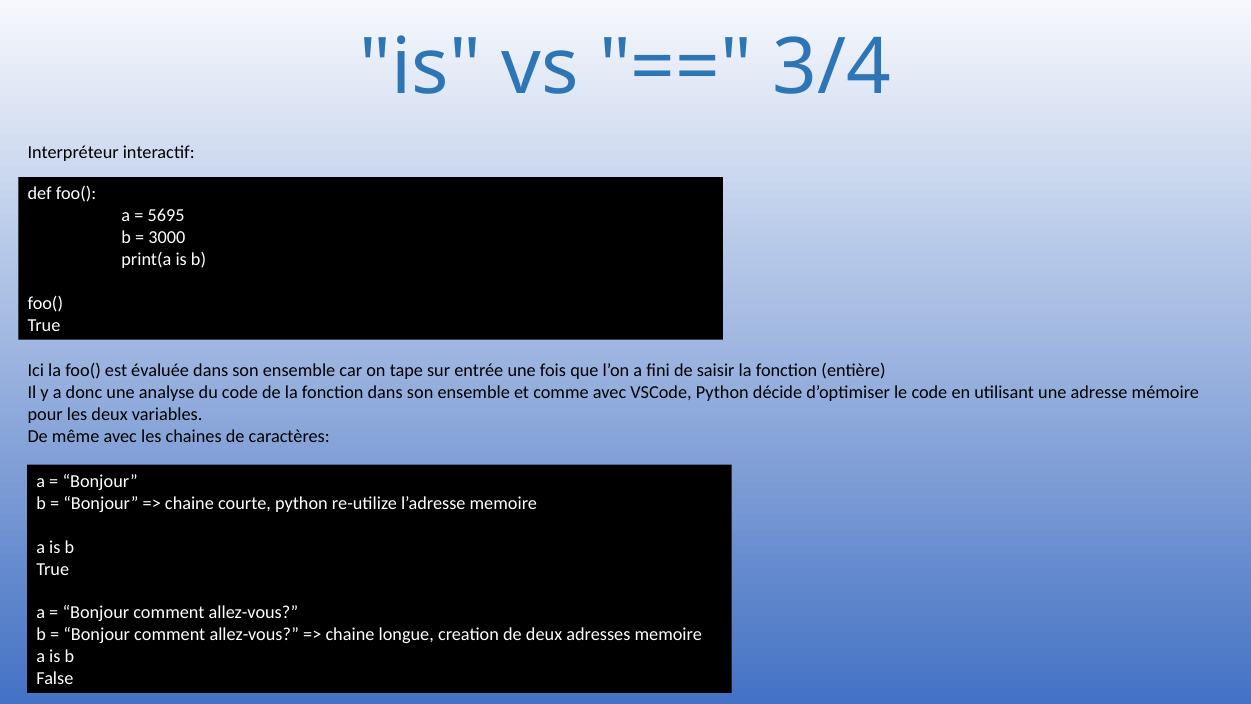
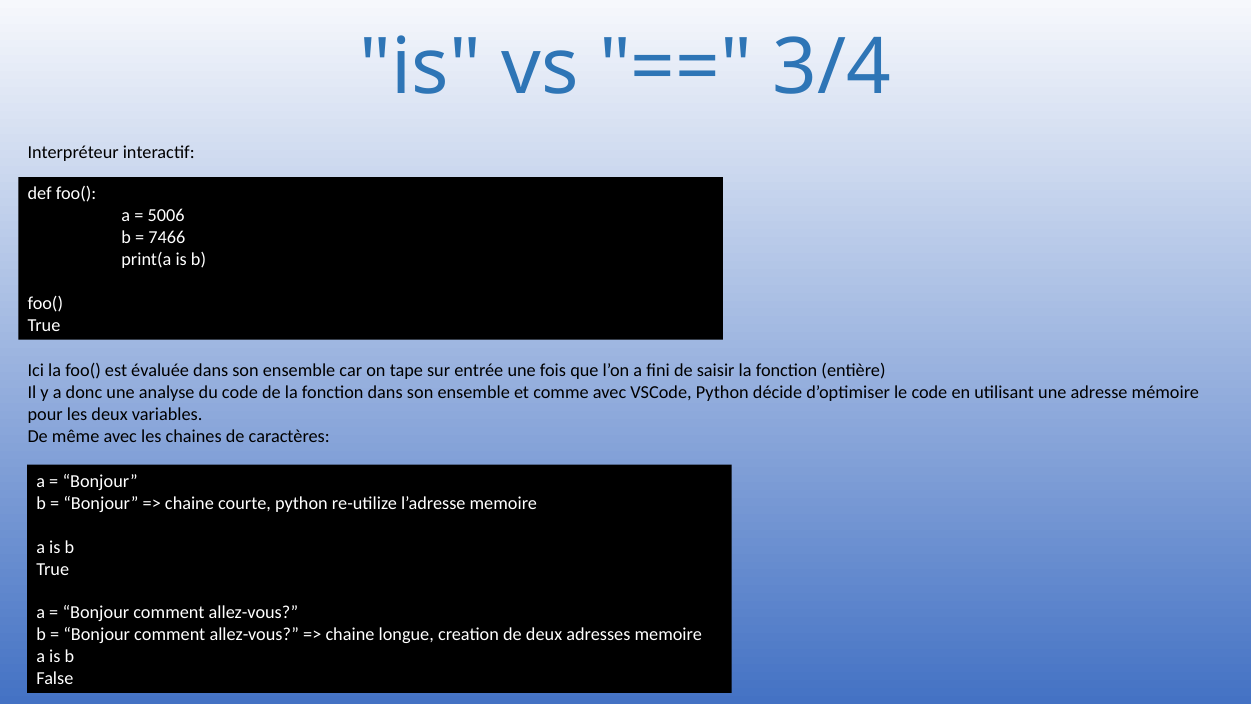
5695: 5695 -> 5006
3000: 3000 -> 7466
